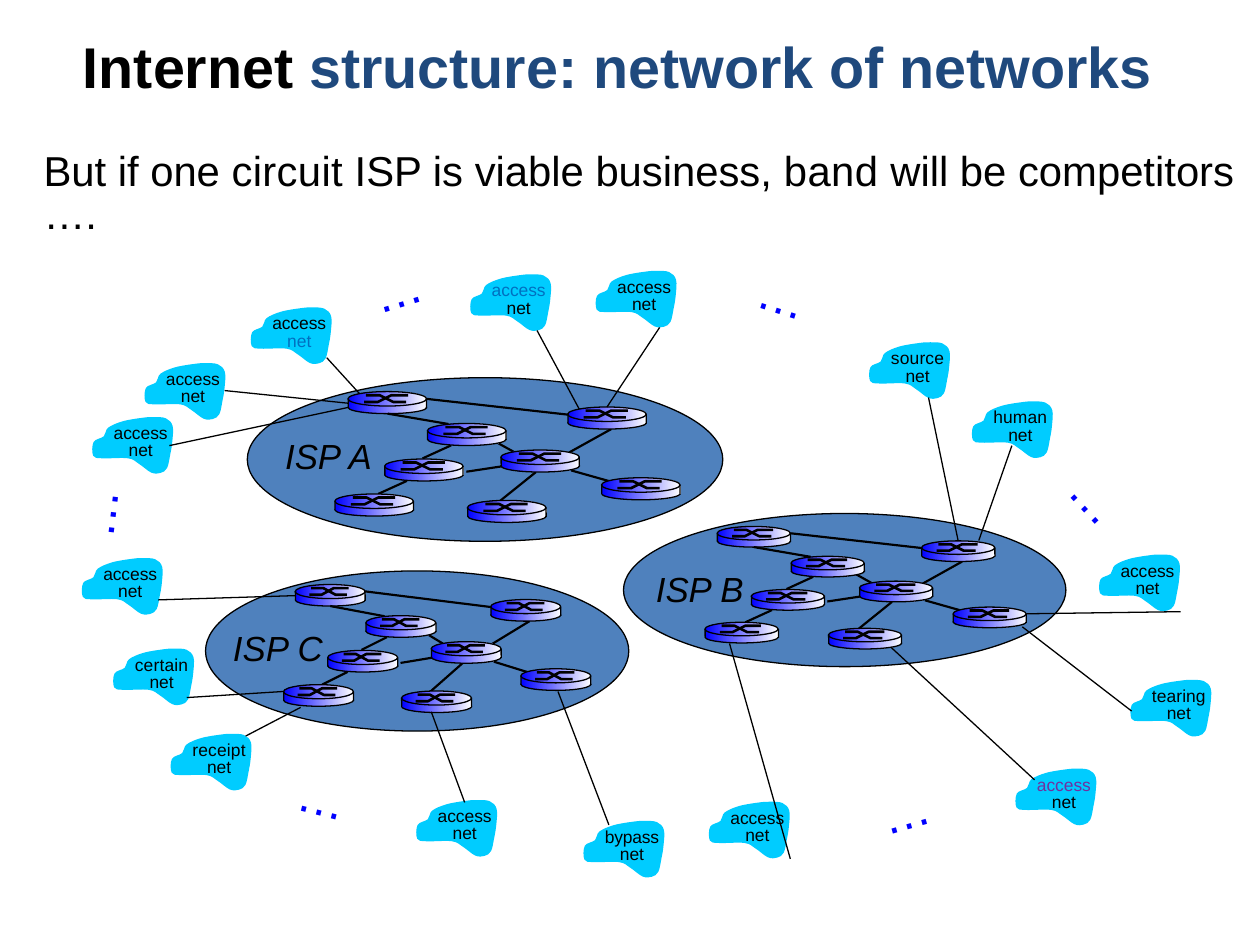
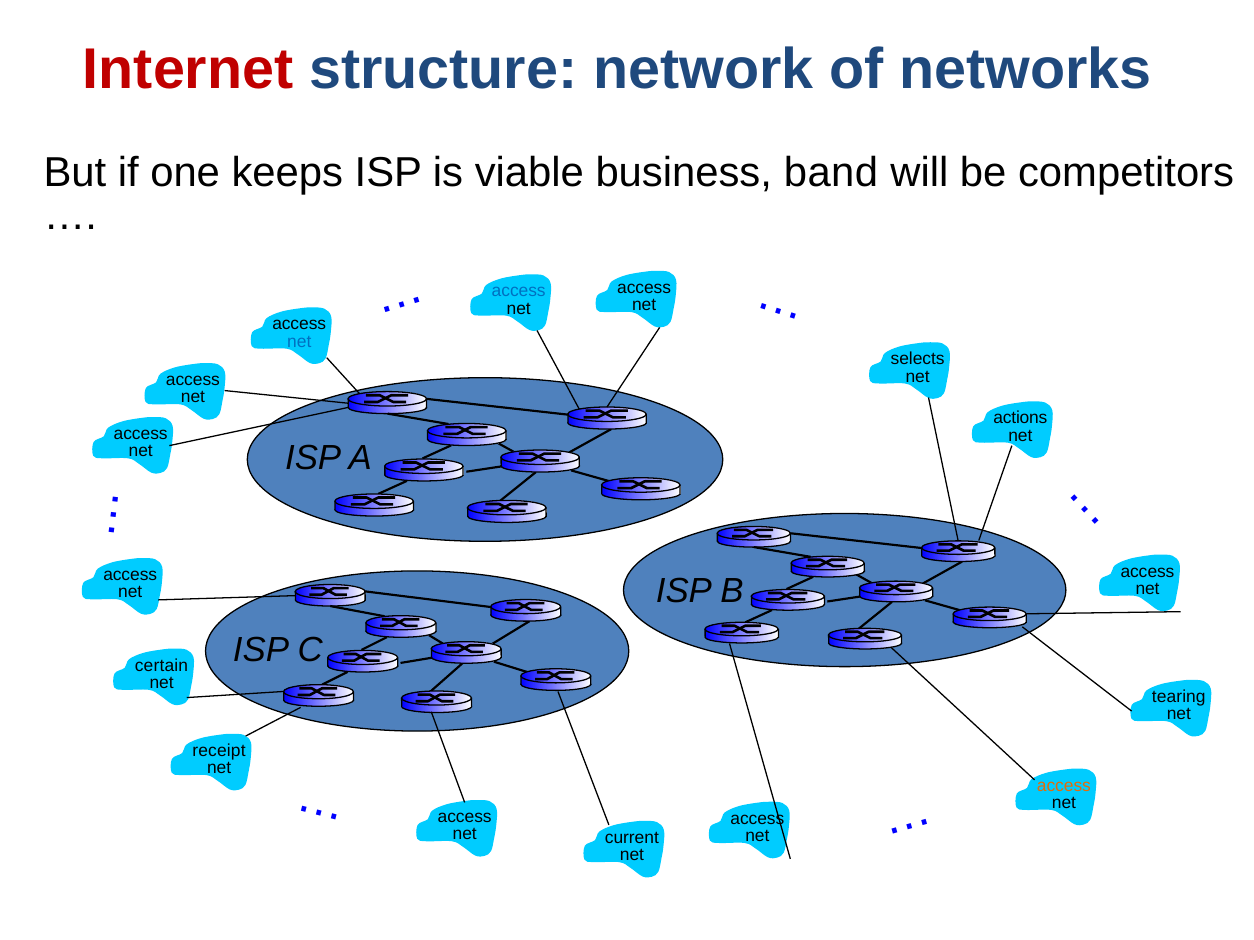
Internet colour: black -> red
circuit: circuit -> keeps
source: source -> selects
human: human -> actions
access at (1064, 786) colour: purple -> orange
bypass: bypass -> current
